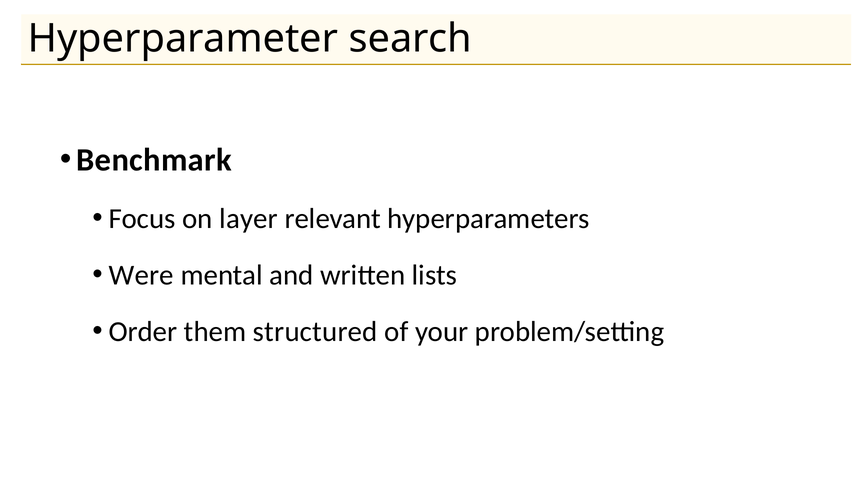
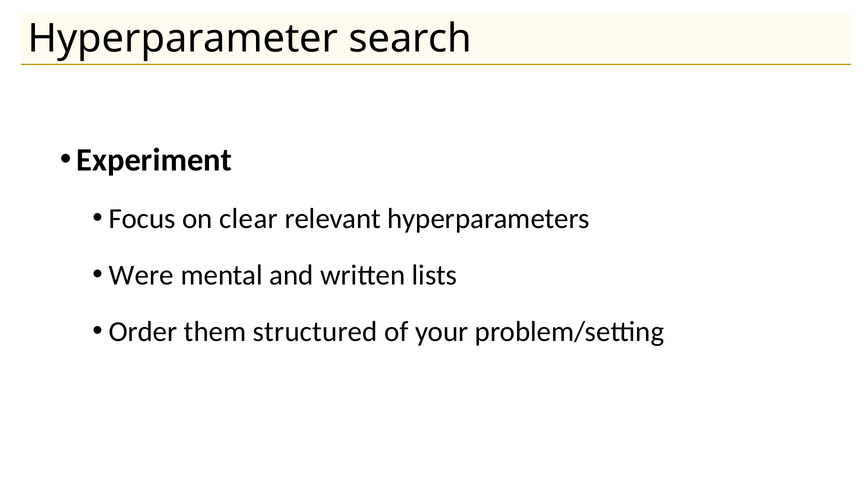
Benchmark: Benchmark -> Experiment
layer: layer -> clear
